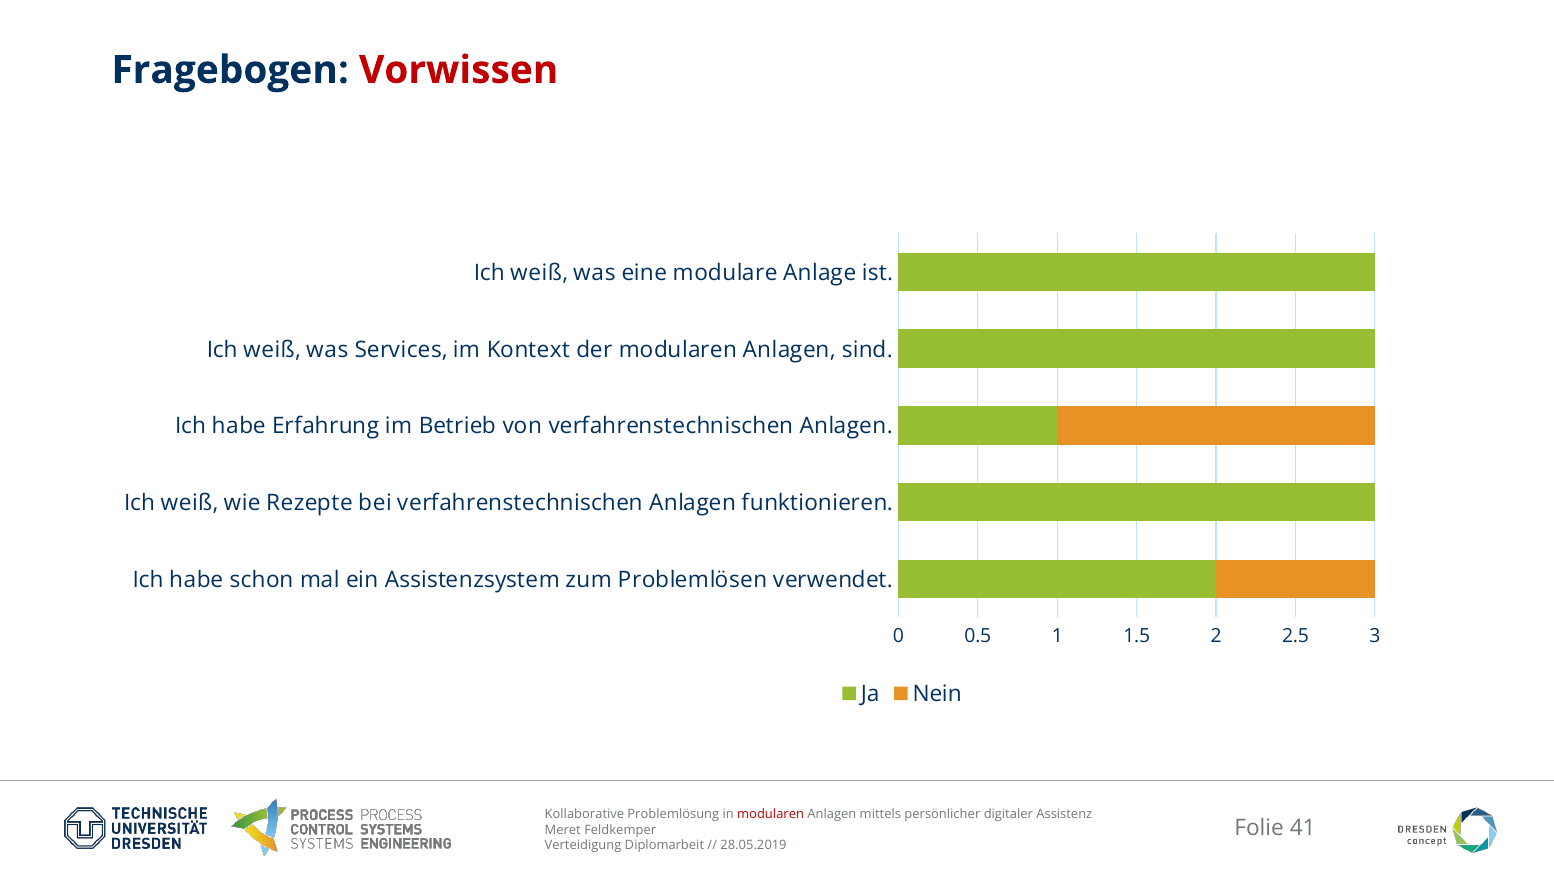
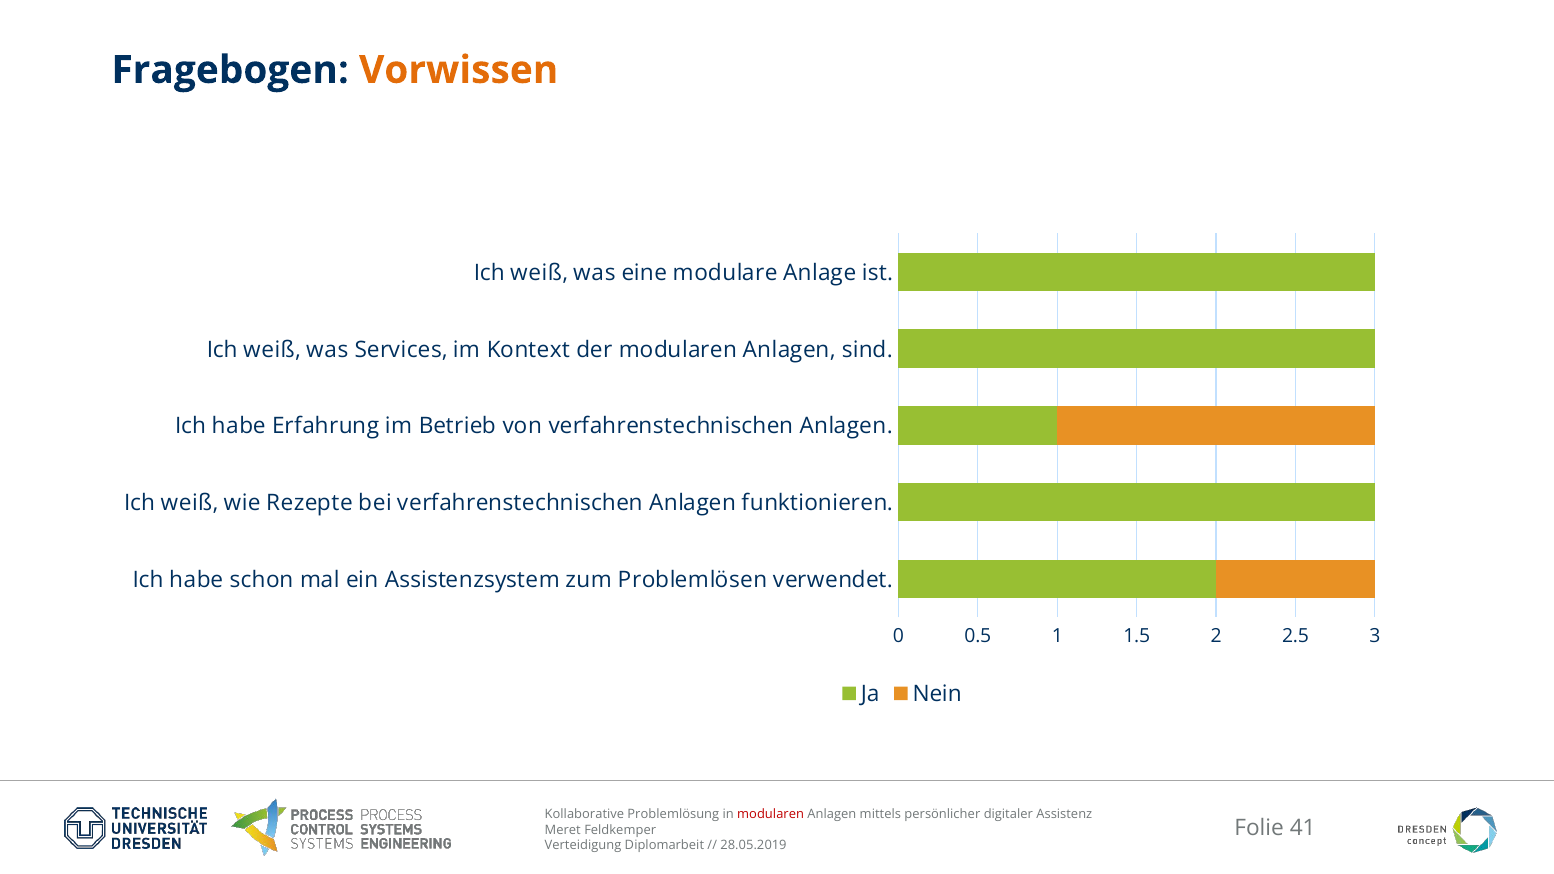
Vorwissen colour: red -> orange
